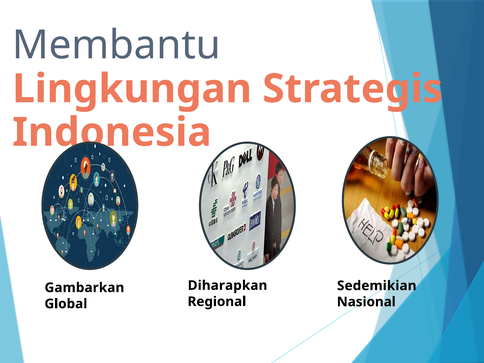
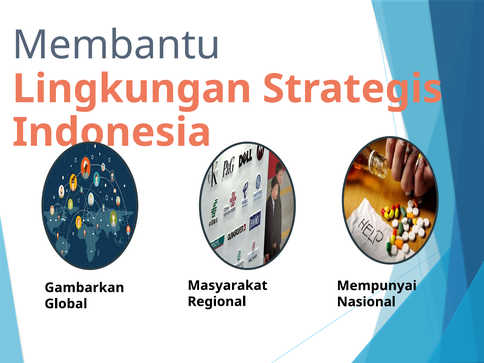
Diharapkan: Diharapkan -> Masyarakat
Sedemikian: Sedemikian -> Mempunyai
